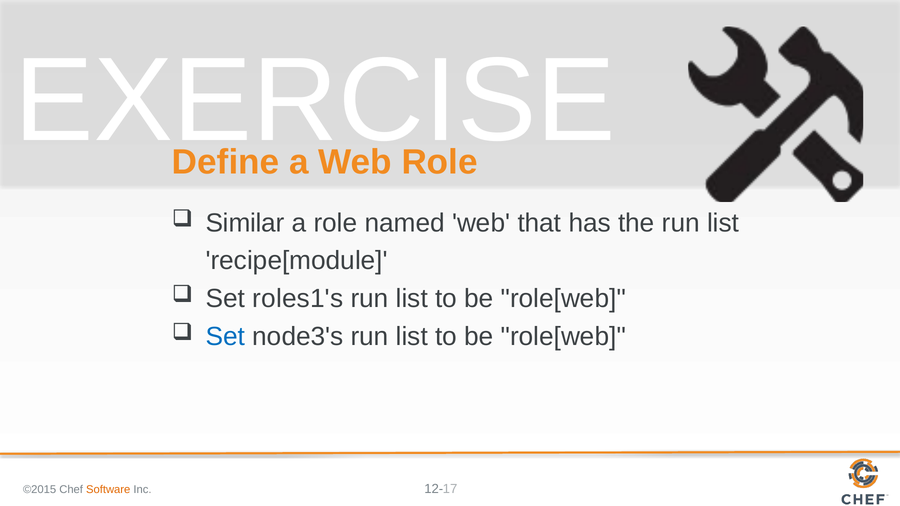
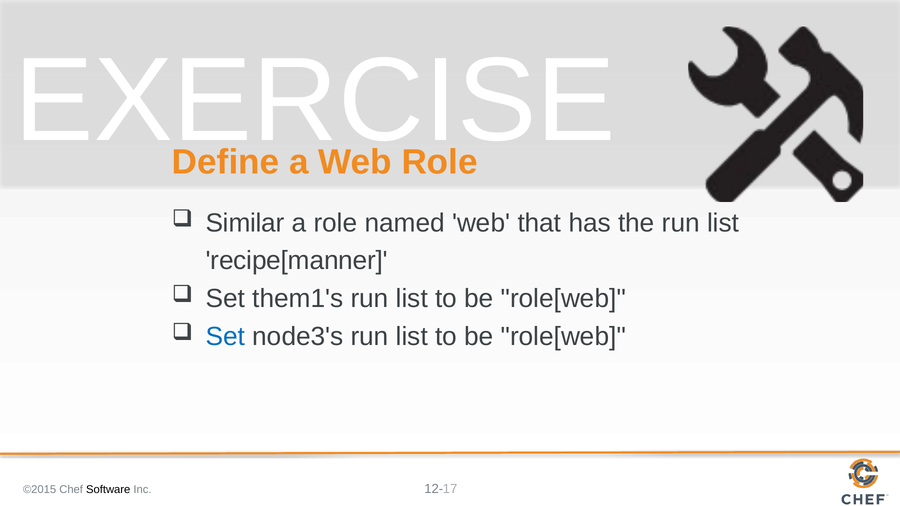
recipe[module: recipe[module -> recipe[manner
roles1's: roles1's -> them1's
Software colour: orange -> black
